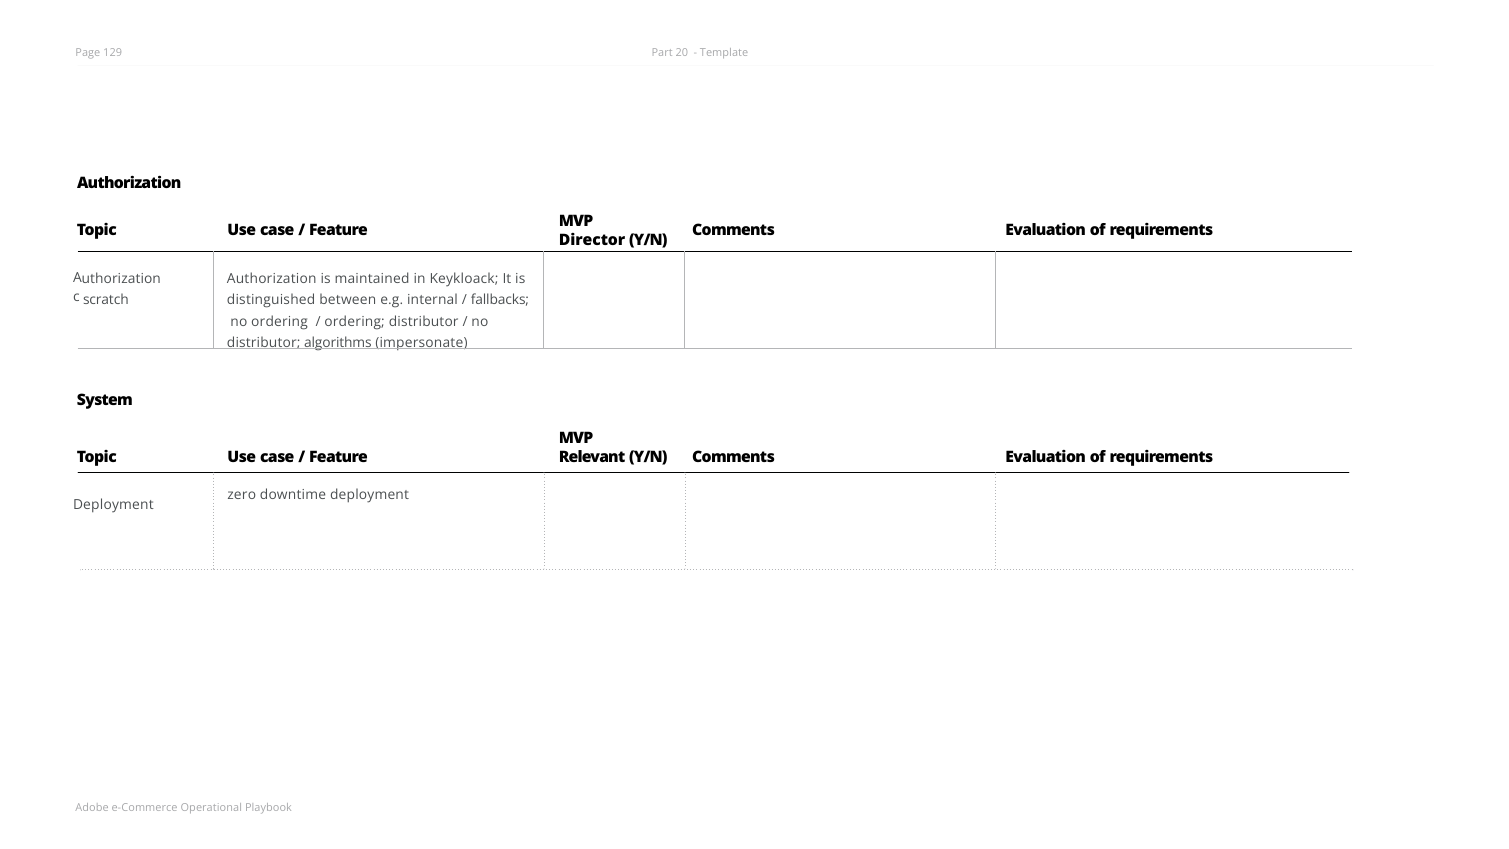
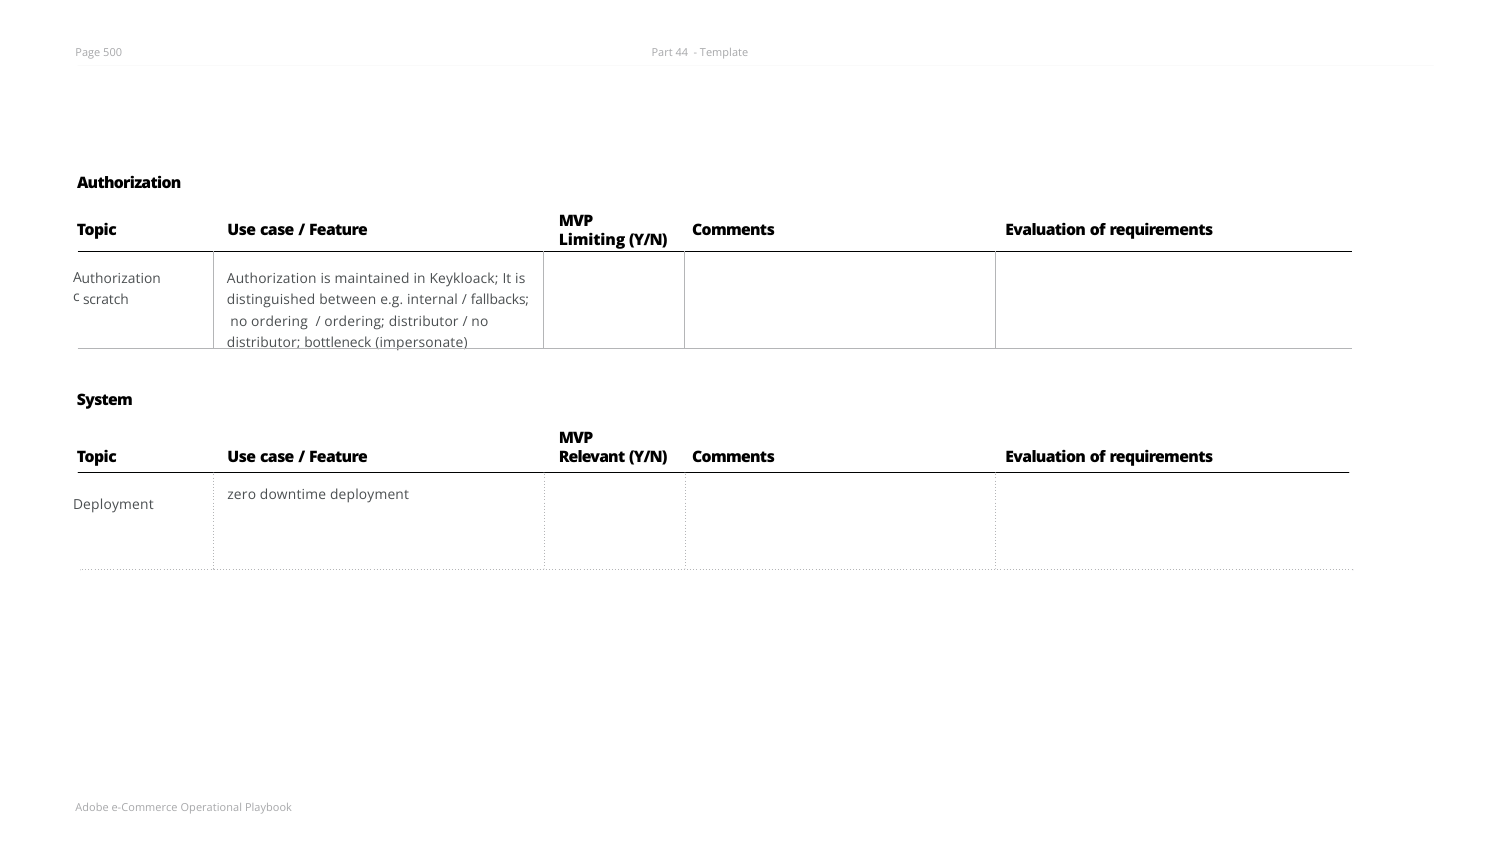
129: 129 -> 500
20: 20 -> 44
Director: Director -> Limiting
algorithms: algorithms -> bottleneck
